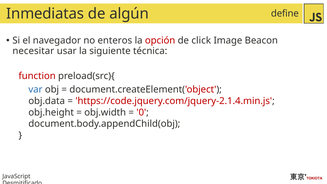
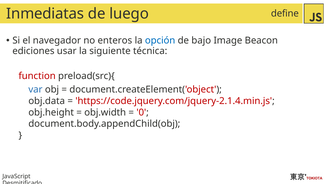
algún: algún -> luego
opción colour: red -> blue
click: click -> bajo
necesitar: necesitar -> ediciones
